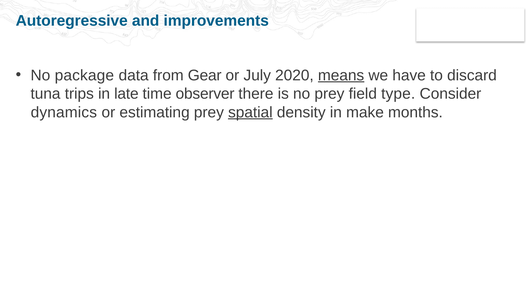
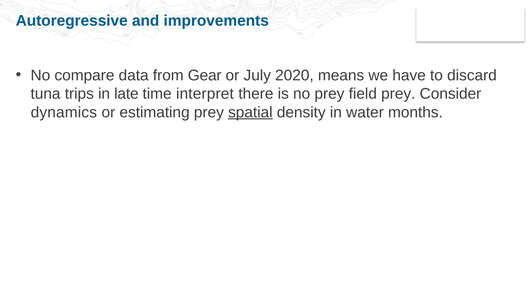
package: package -> compare
means underline: present -> none
observer: observer -> interpret
field type: type -> prey
make: make -> water
